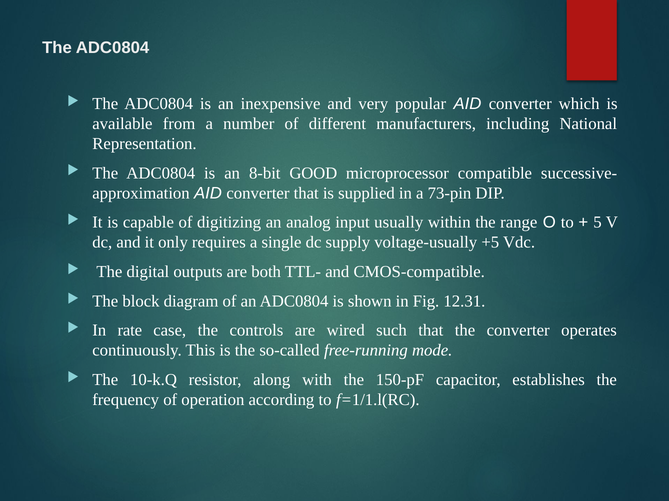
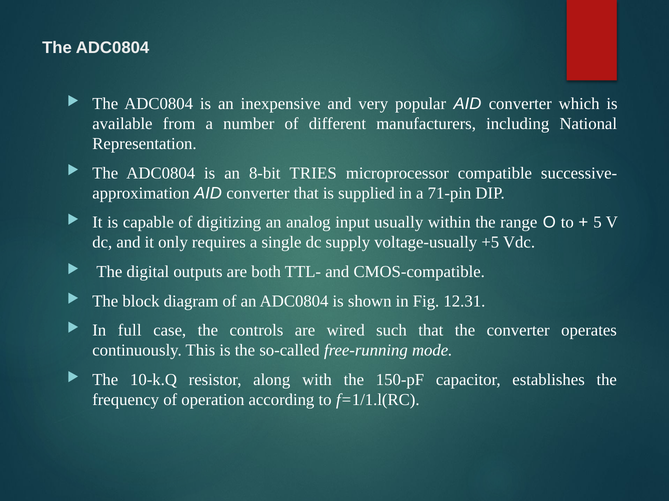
GOOD: GOOD -> TRIES
73-pin: 73-pin -> 71-pin
rate: rate -> full
